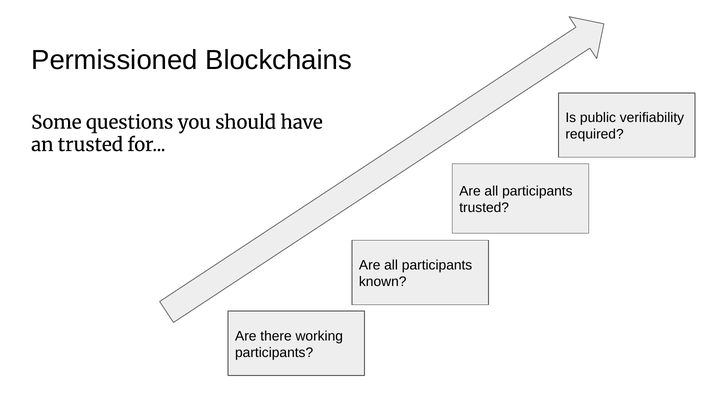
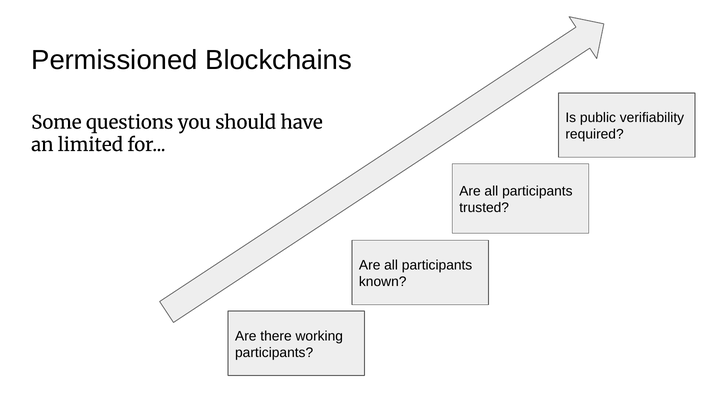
an trusted: trusted -> limited
